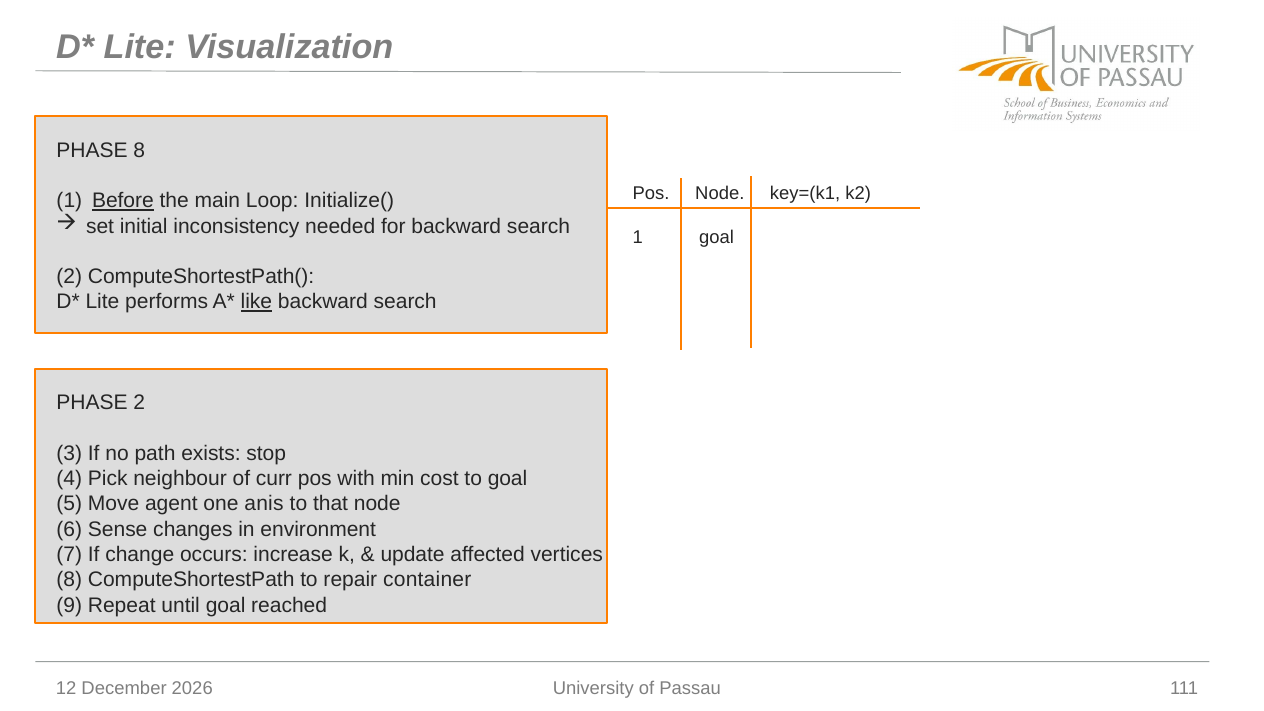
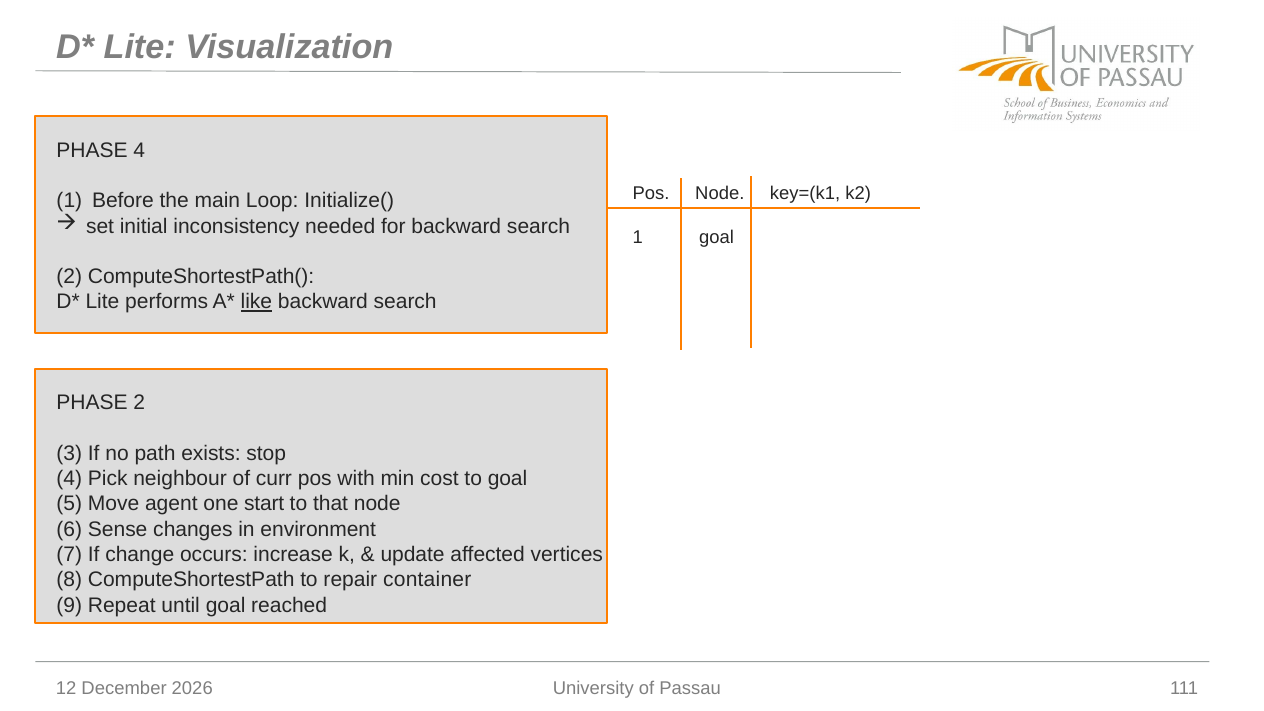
PHASE 8: 8 -> 4
Before underline: present -> none
anis: anis -> start
